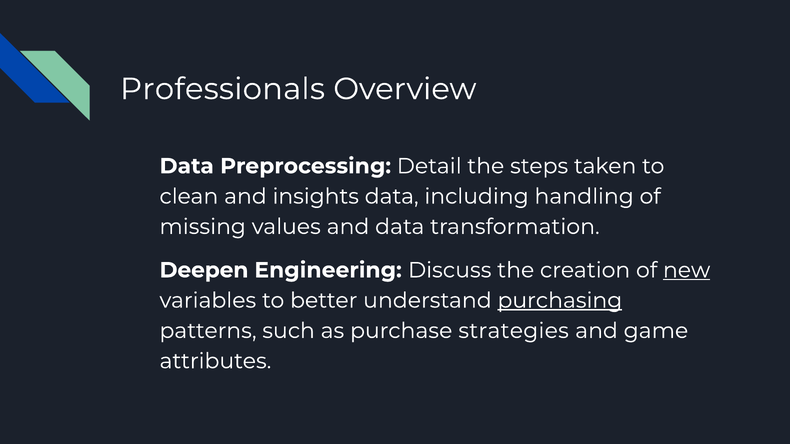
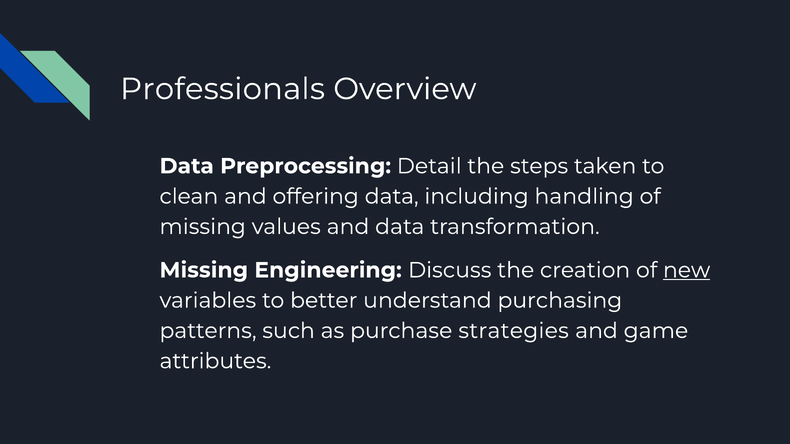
insights: insights -> offering
Deepen at (204, 270): Deepen -> Missing
purchasing underline: present -> none
